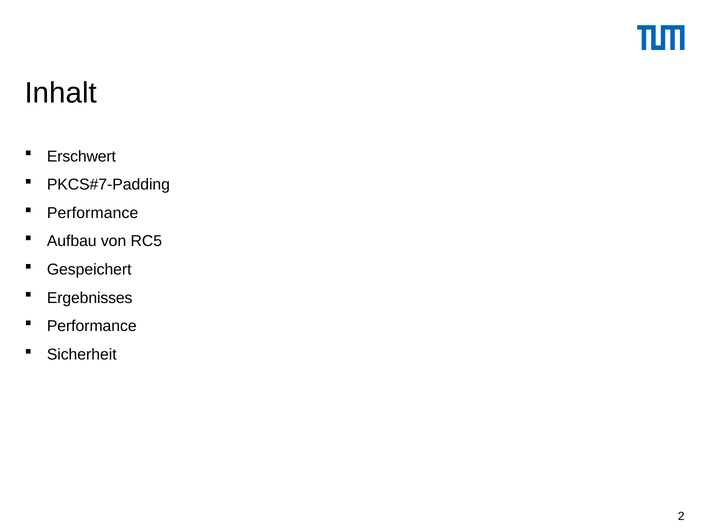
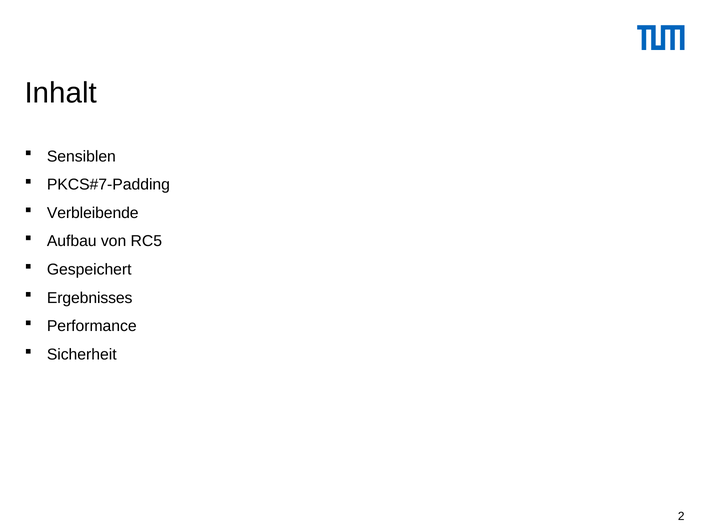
Erschwert: Erschwert -> Sensiblen
Performance at (93, 213): Performance -> Verbleibende
